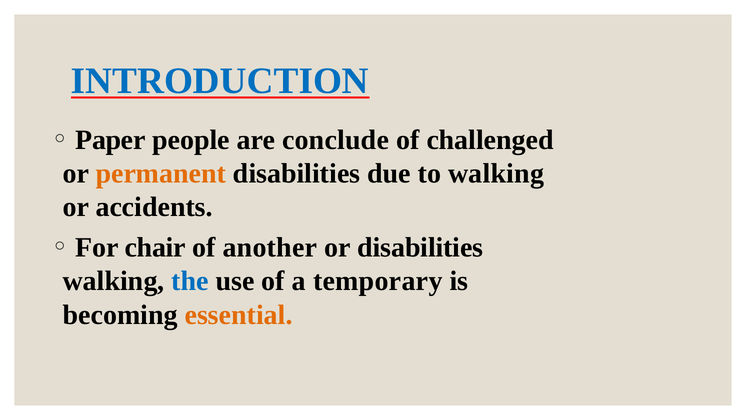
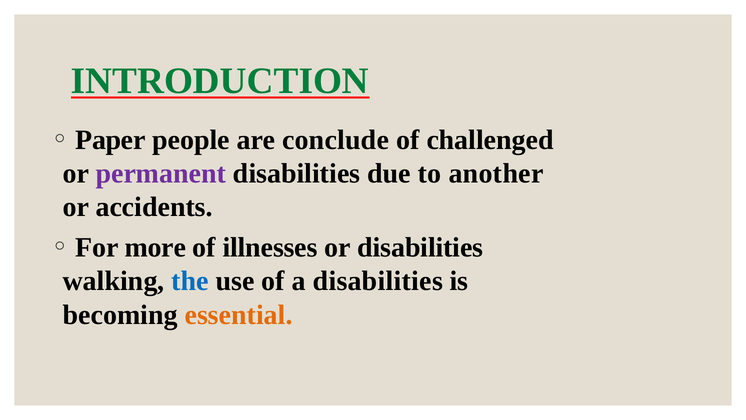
INTRODUCTION colour: blue -> green
permanent colour: orange -> purple
to walking: walking -> another
chair: chair -> more
another: another -> illnesses
a temporary: temporary -> disabilities
